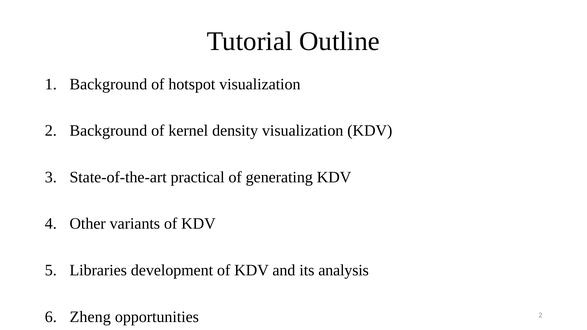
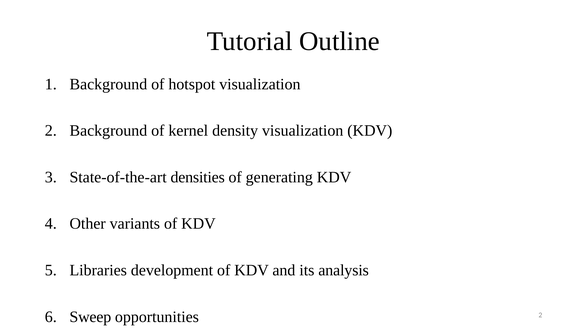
practical: practical -> densities
Zheng: Zheng -> Sweep
